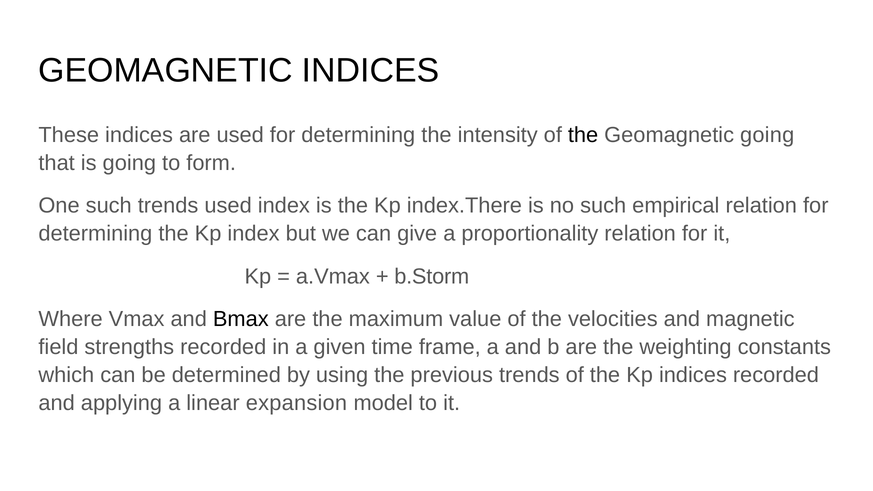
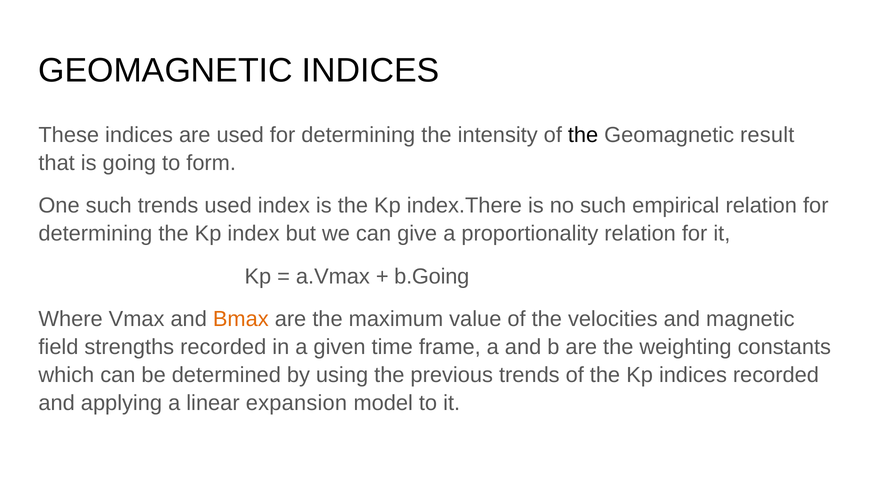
Geomagnetic going: going -> result
b.Storm: b.Storm -> b.Going
Bmax colour: black -> orange
